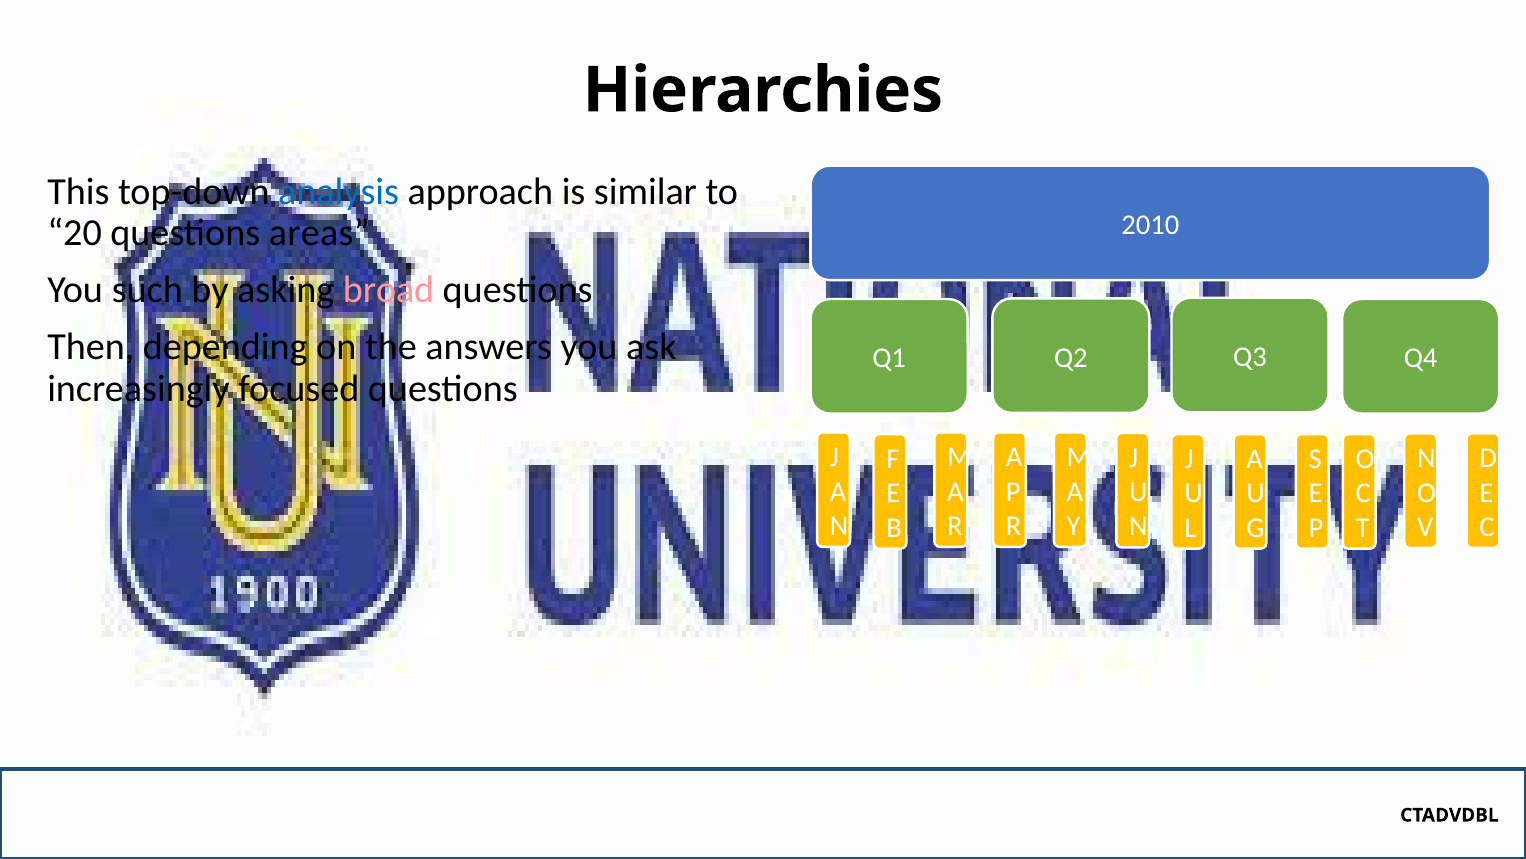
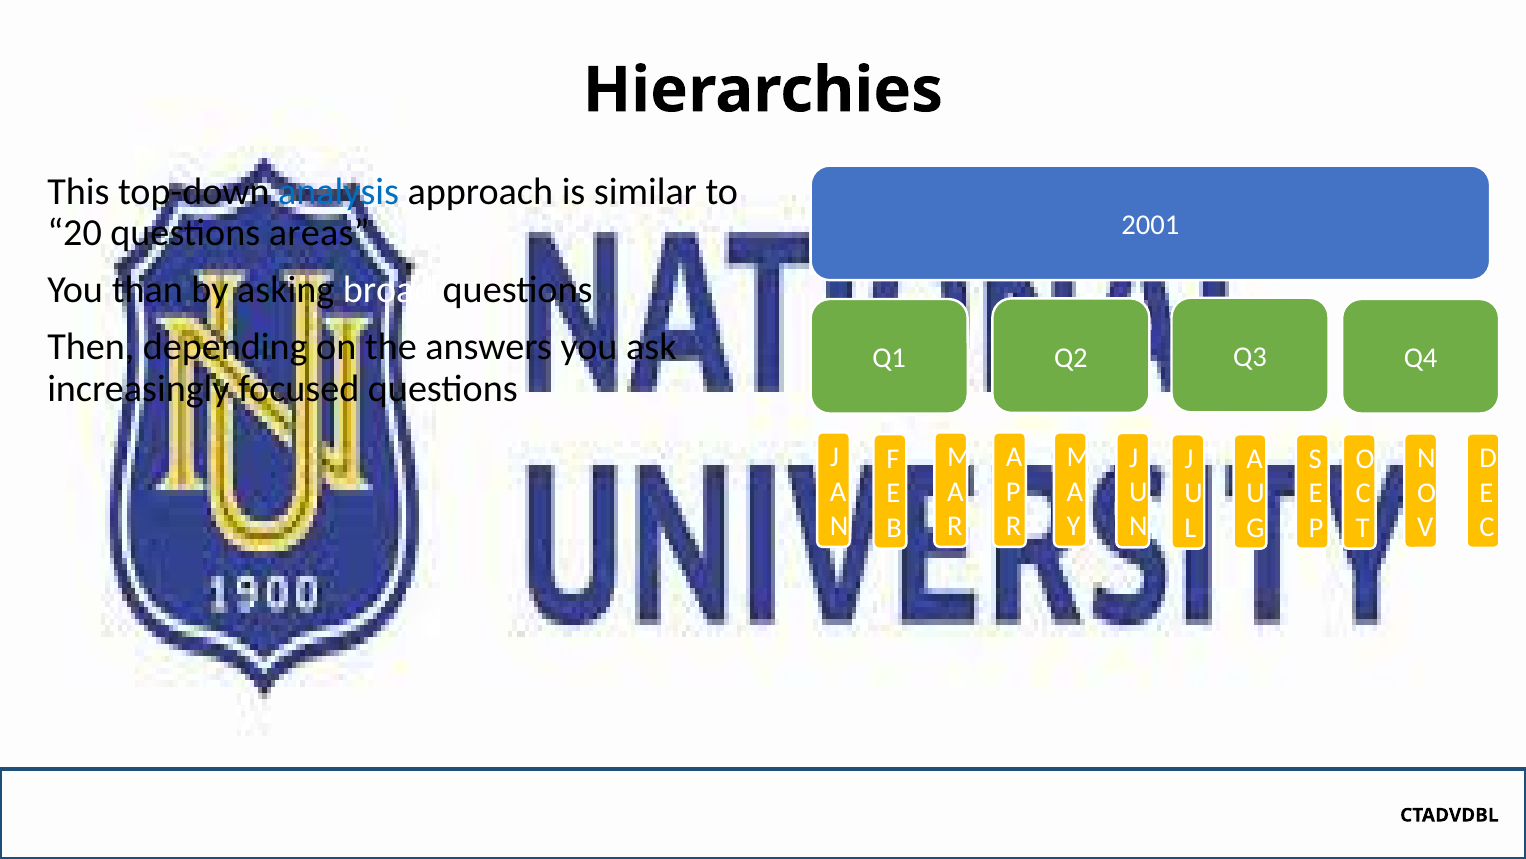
2010: 2010 -> 2001
such: such -> than
broad colour: pink -> white
